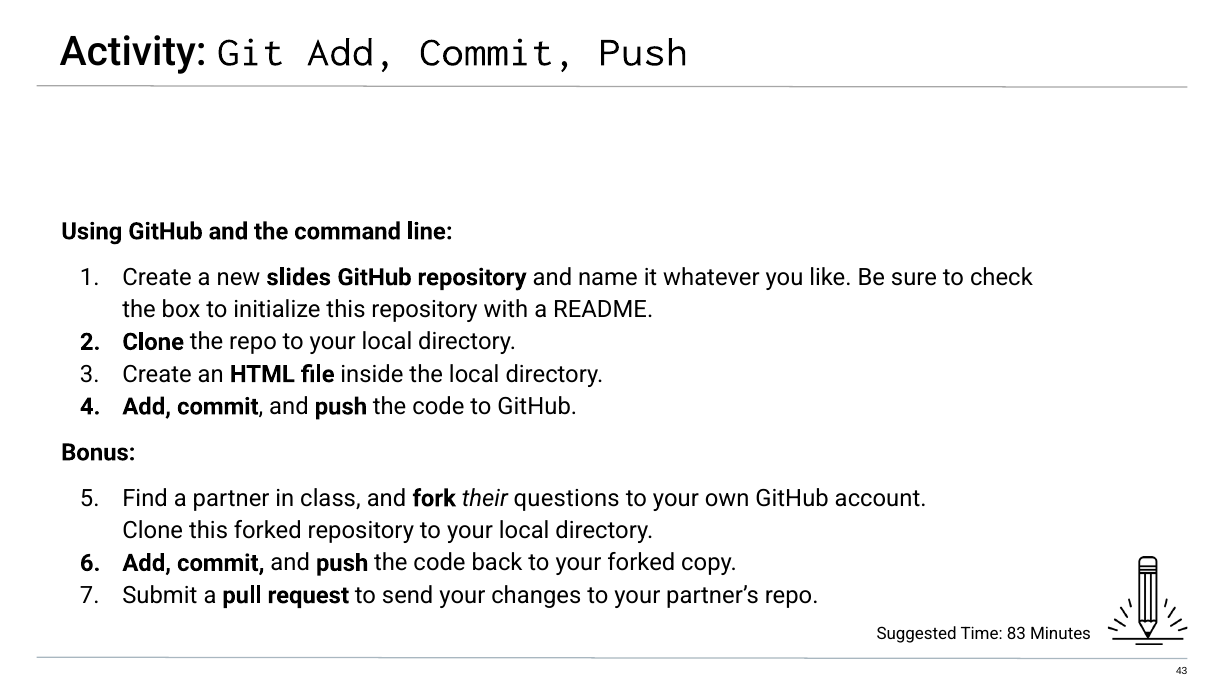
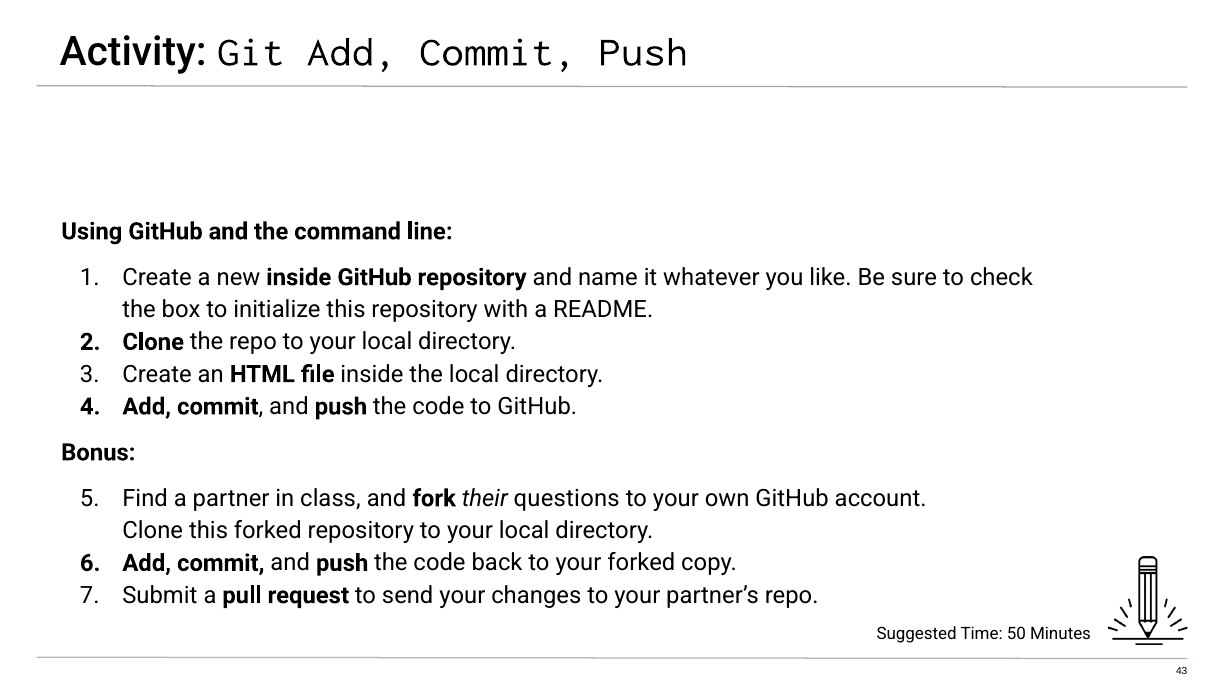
new slides: slides -> inside
83: 83 -> 50
